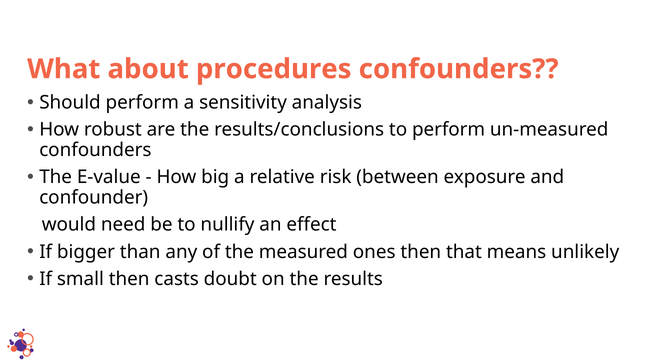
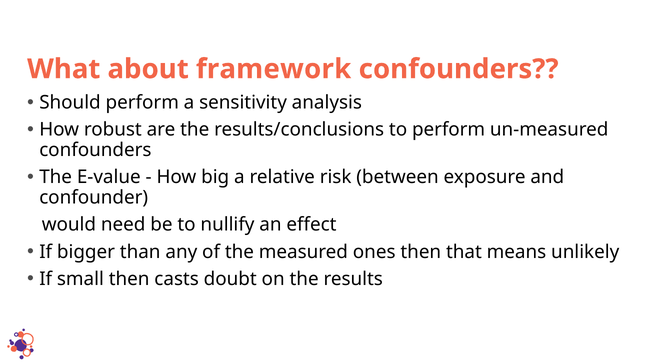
procedures: procedures -> framework
